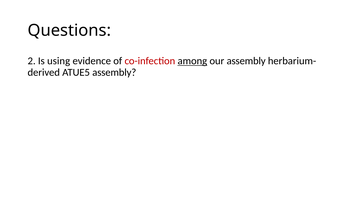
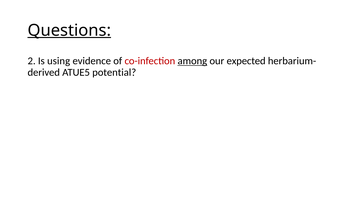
Questions underline: none -> present
our assembly: assembly -> expected
ATUE5 assembly: assembly -> potential
